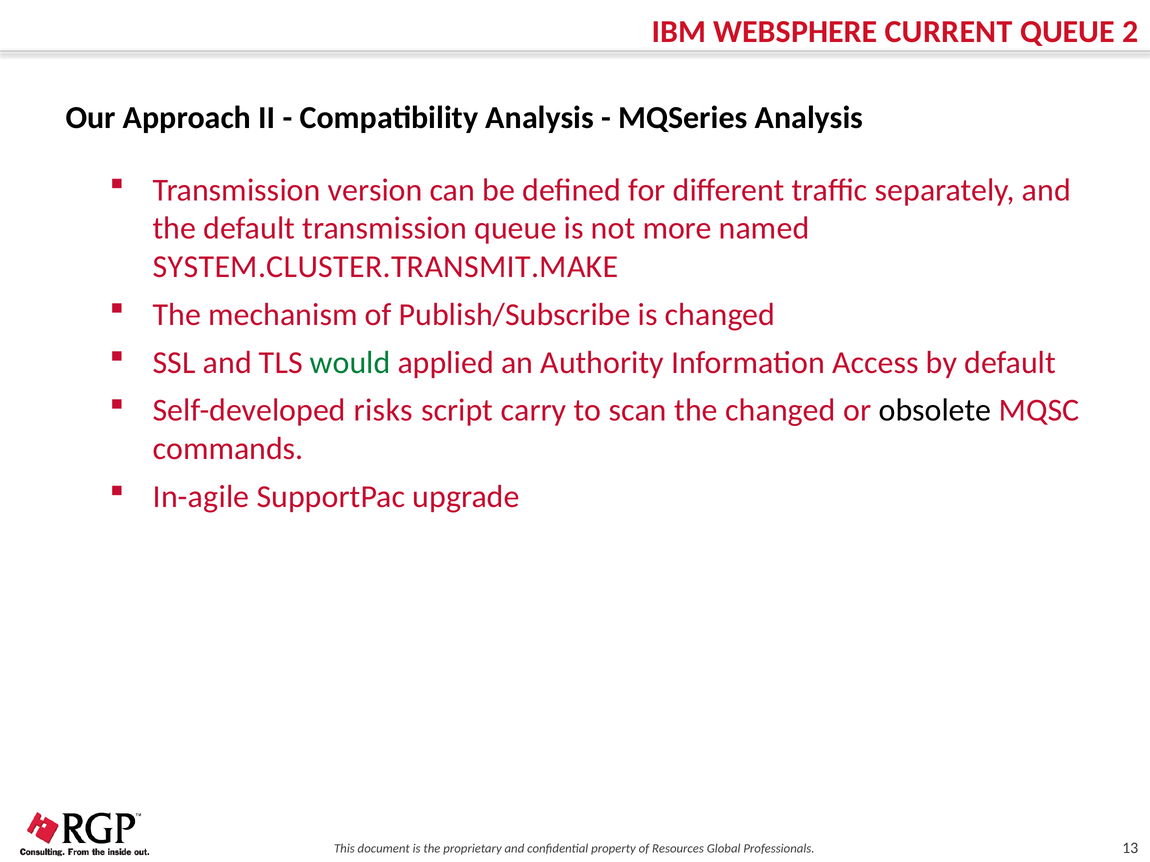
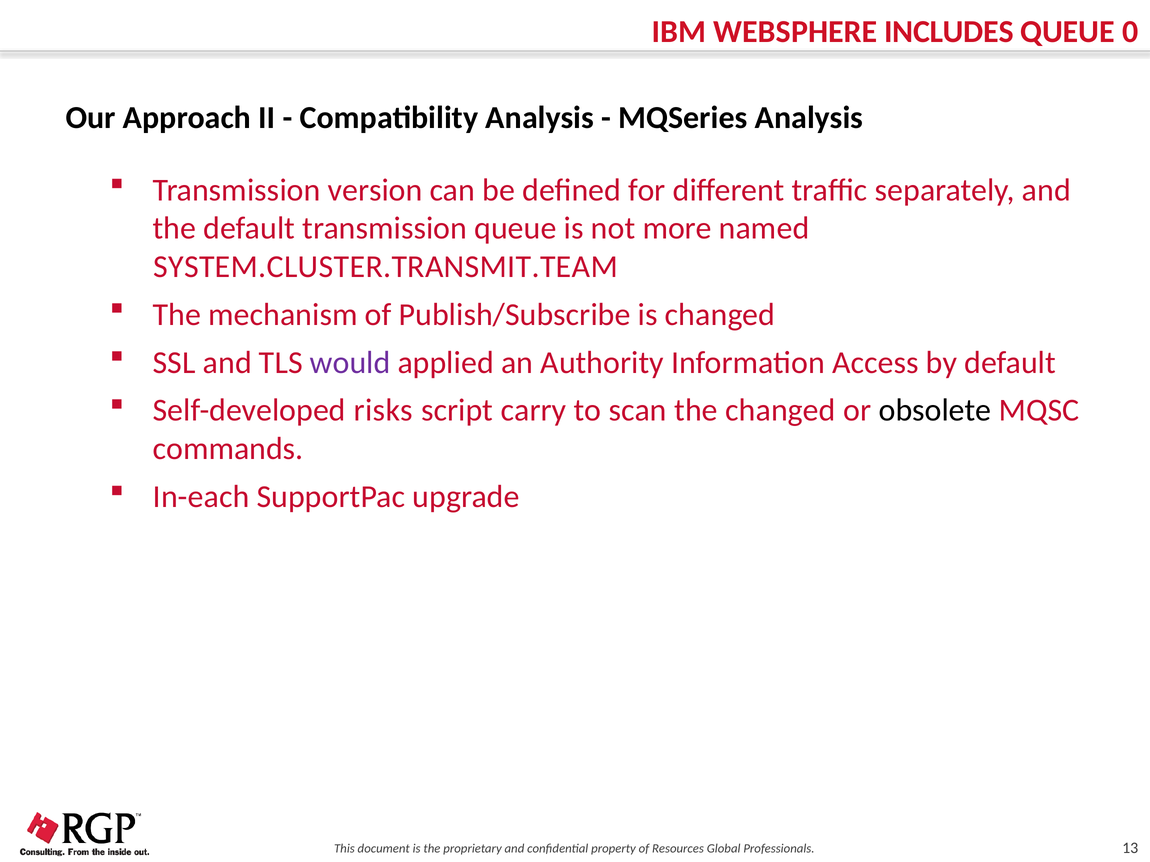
CURRENT: CURRENT -> INCLUDES
2: 2 -> 0
SYSTEM.CLUSTER.TRANSMIT.MAKE: SYSTEM.CLUSTER.TRANSMIT.MAKE -> SYSTEM.CLUSTER.TRANSMIT.TEAM
would colour: green -> purple
In-agile: In-agile -> In-each
